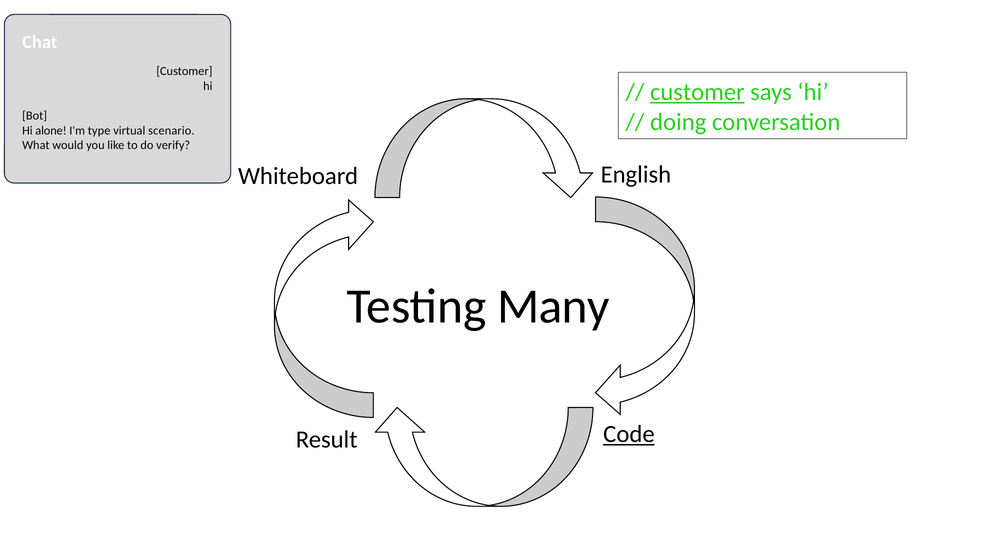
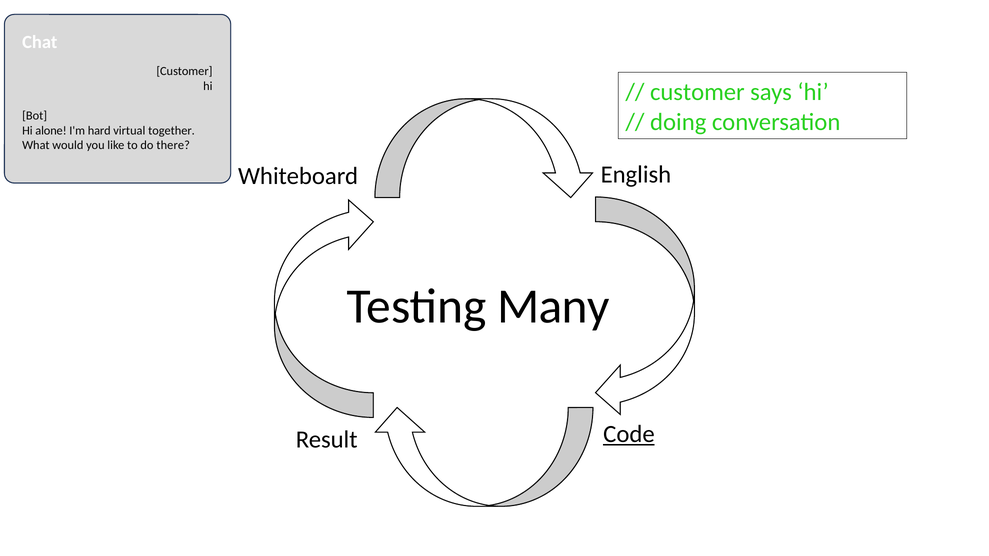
customer at (697, 92) underline: present -> none
type: type -> hard
scenario: scenario -> together
verify: verify -> there
